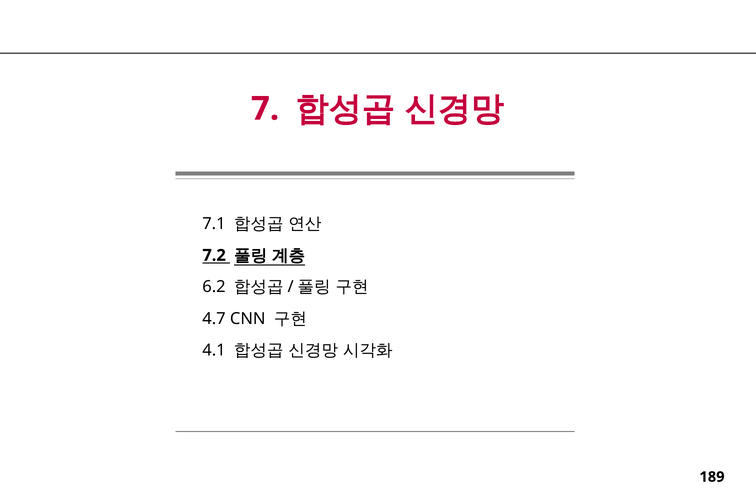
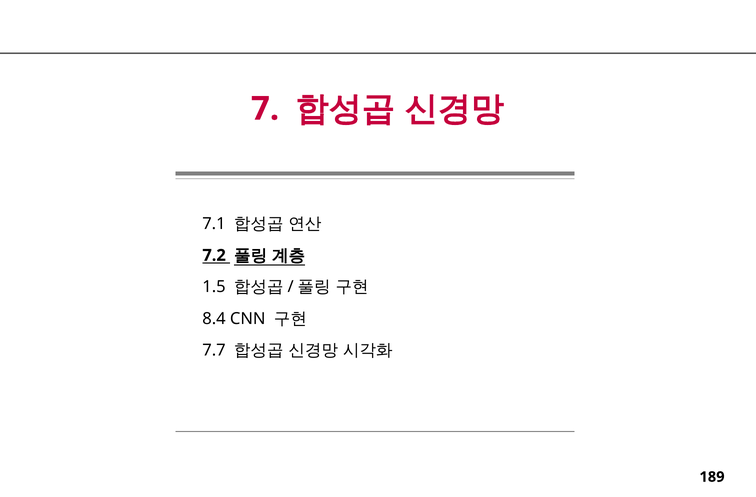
6.2: 6.2 -> 1.5
4.7: 4.7 -> 8.4
4.1: 4.1 -> 7.7
